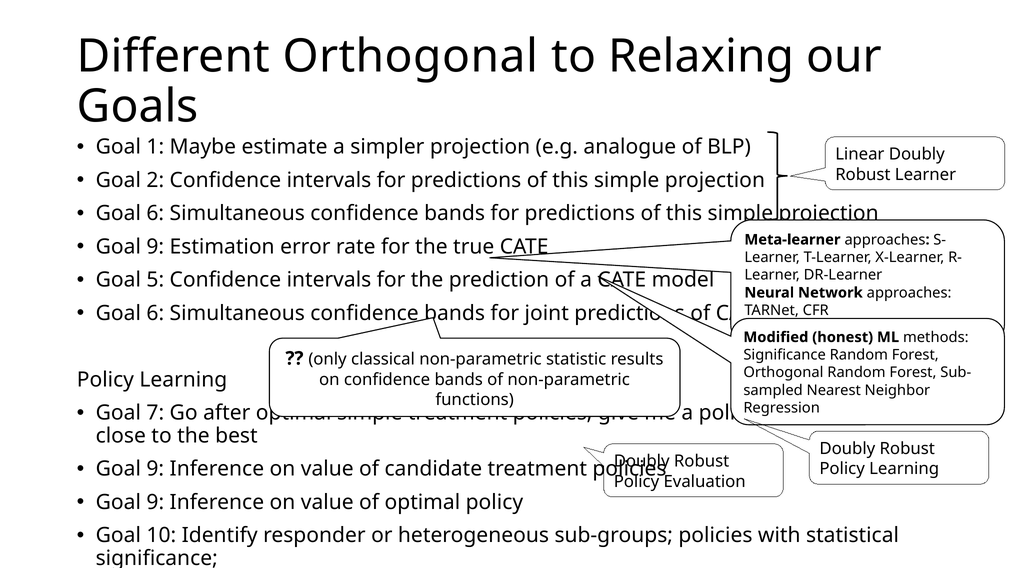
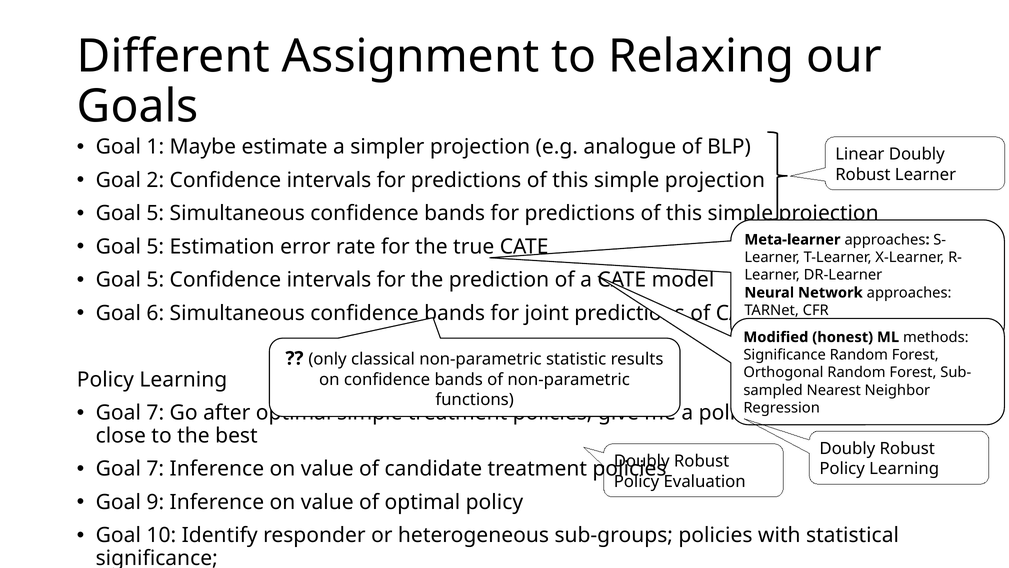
Different Orthogonal: Orthogonal -> Assignment
6 at (155, 213): 6 -> 5
9 at (155, 247): 9 -> 5
9 at (155, 469): 9 -> 7
